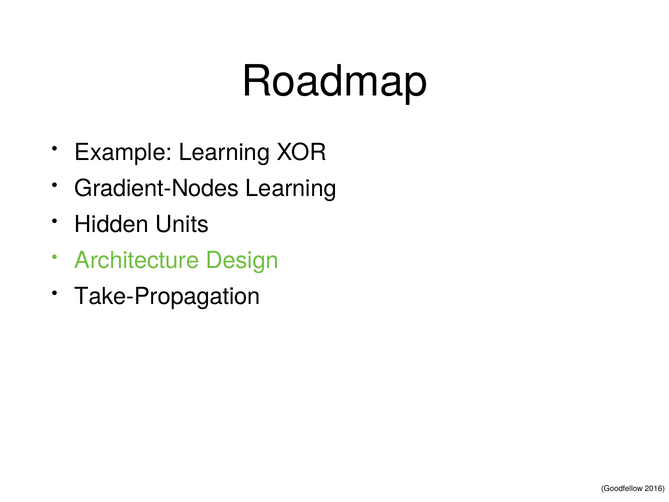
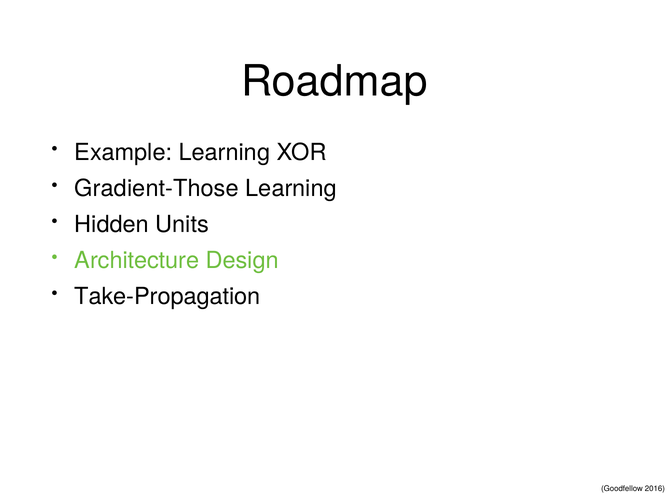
Gradient-Nodes: Gradient-Nodes -> Gradient-Those
